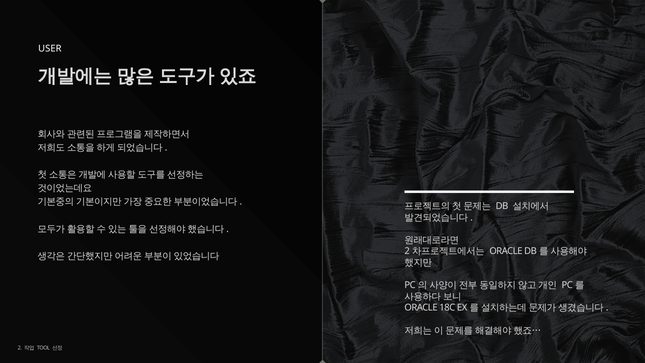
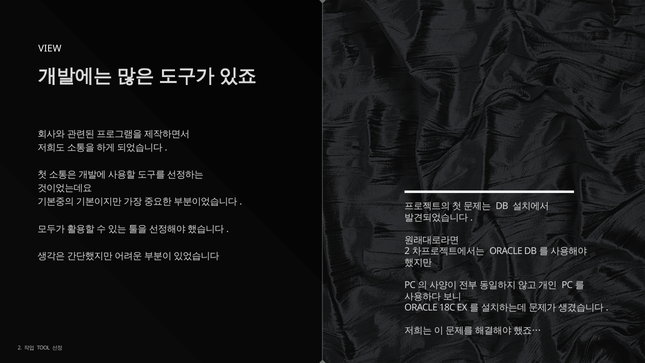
USER: USER -> VIEW
